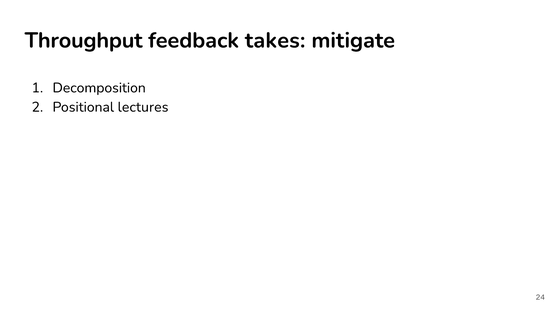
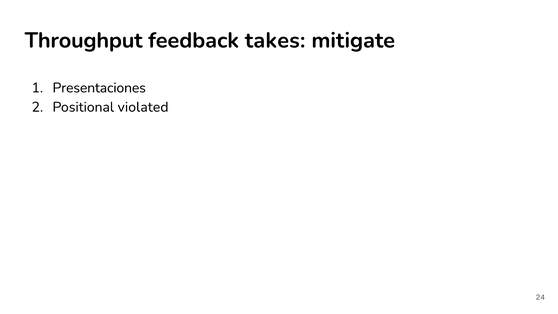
Decomposition: Decomposition -> Presentaciones
lectures: lectures -> violated
